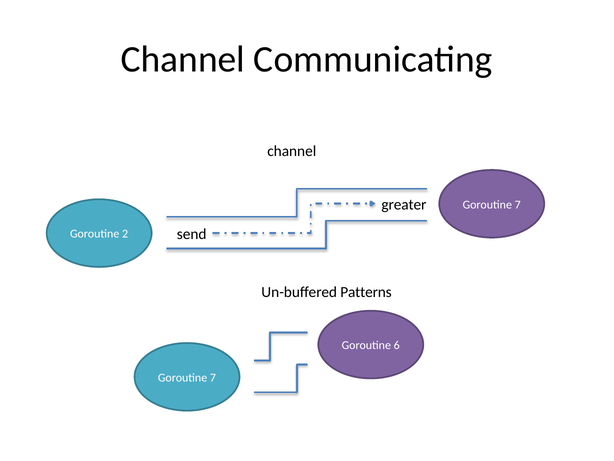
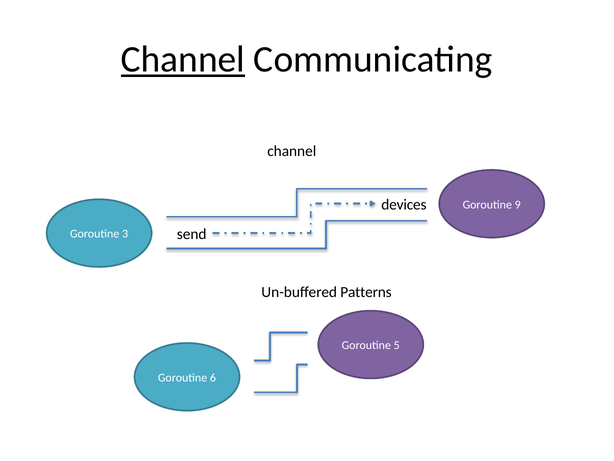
Channel at (183, 59) underline: none -> present
greater: greater -> devices
7 at (518, 204): 7 -> 9
2: 2 -> 3
6: 6 -> 5
7 at (213, 377): 7 -> 6
